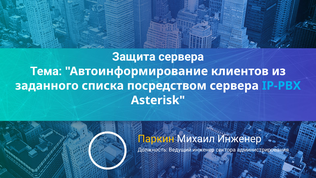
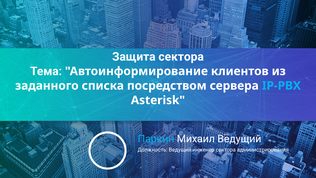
Защита сервера: сервера -> сектора
Паркин colour: yellow -> light blue
Михаил Инженер: Инженер -> Ведущий
